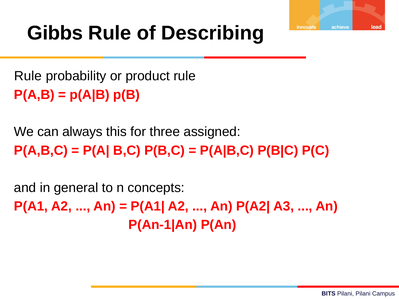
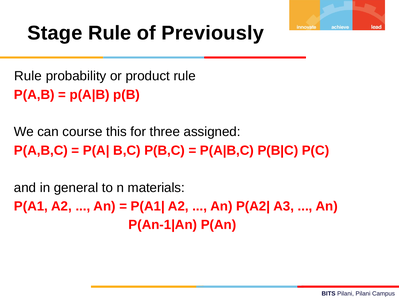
Gibbs: Gibbs -> Stage
Describing: Describing -> Previously
always: always -> course
concepts: concepts -> materials
